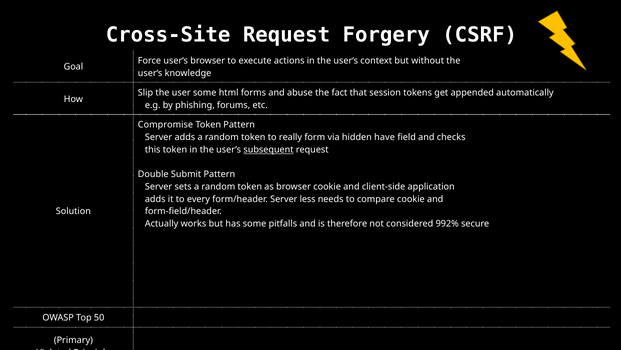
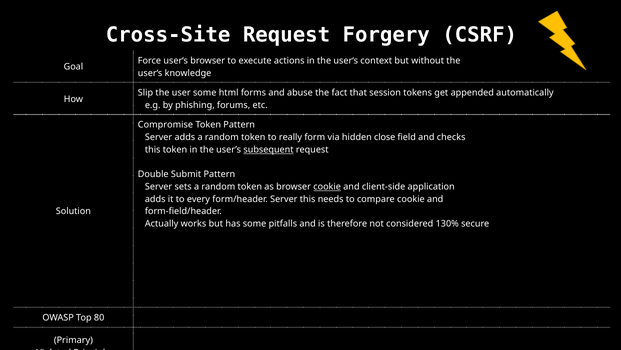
have: have -> close
cookie at (327, 186) underline: none -> present
Server less: less -> this
992%: 992% -> 130%
50: 50 -> 80
